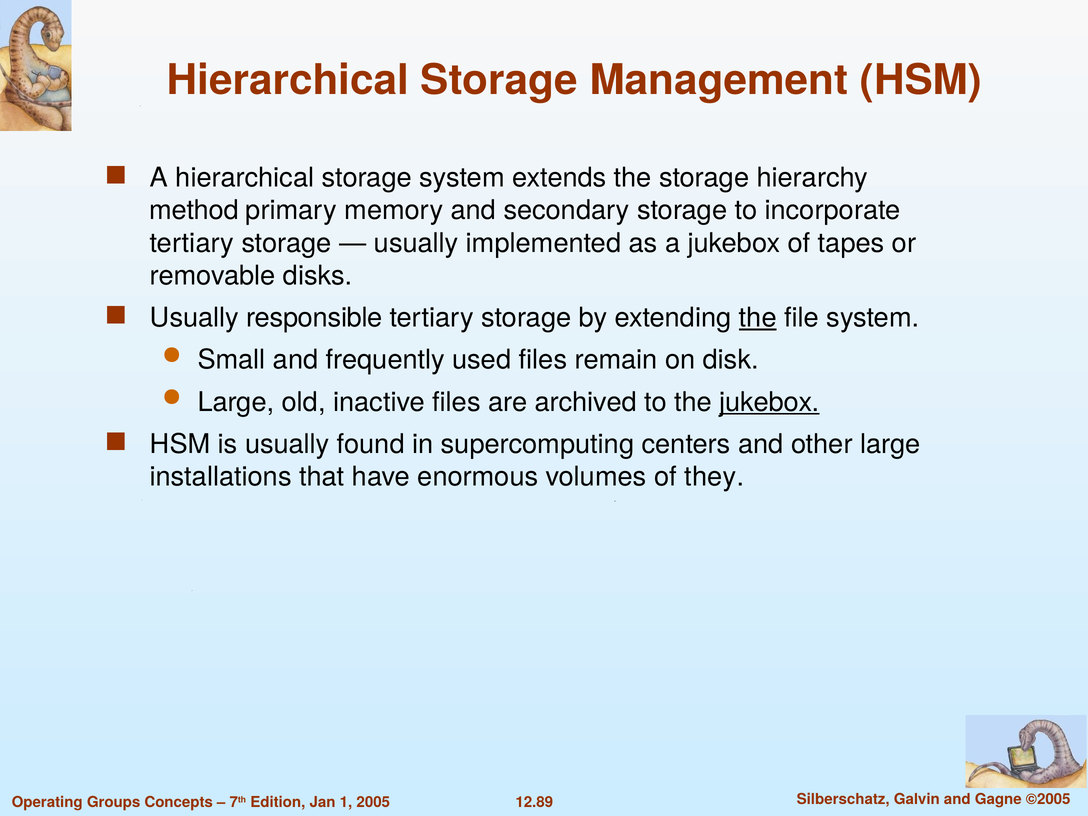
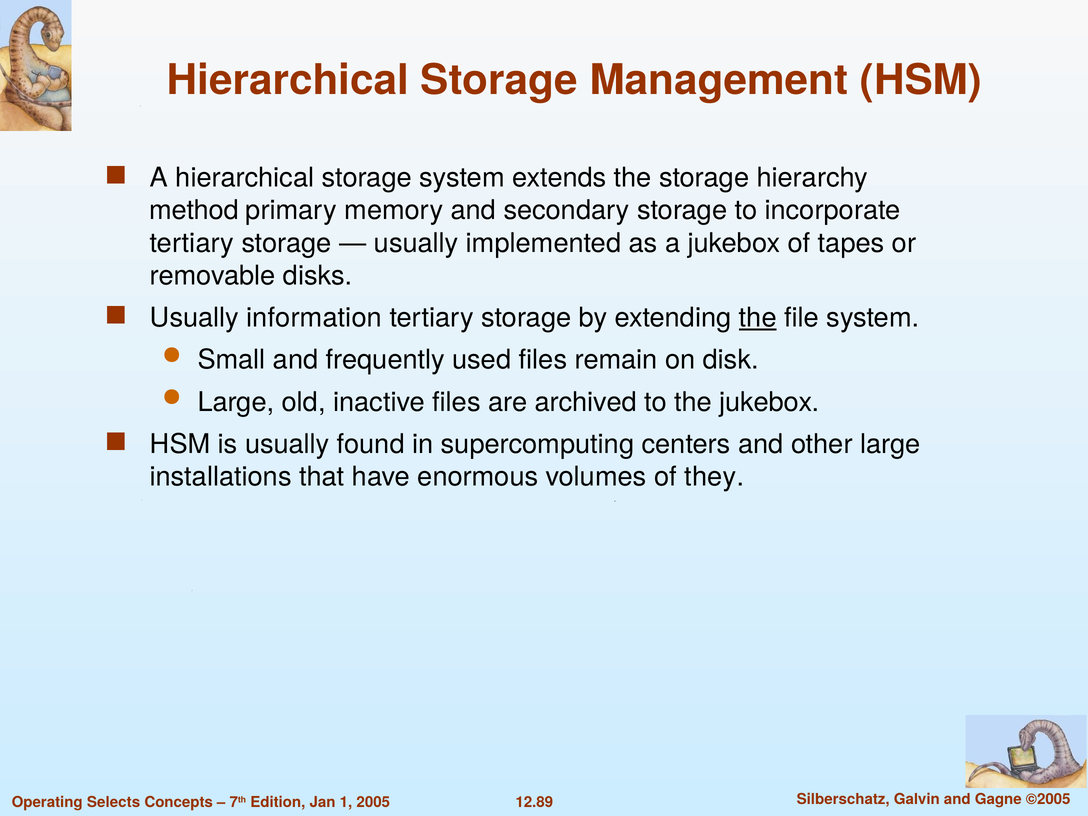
responsible: responsible -> information
jukebox at (769, 402) underline: present -> none
Groups: Groups -> Selects
